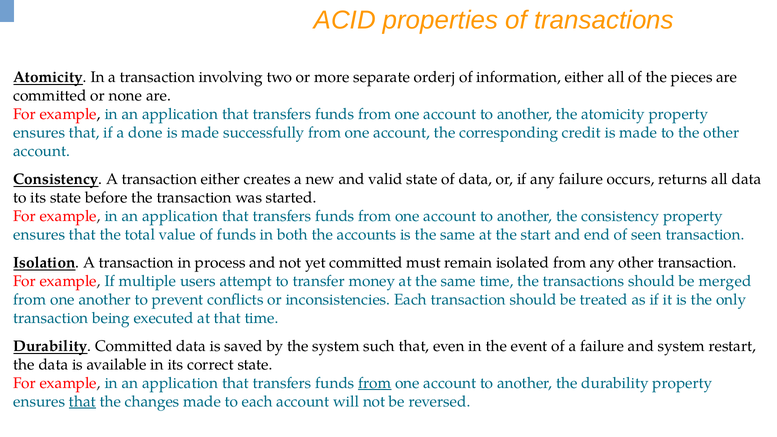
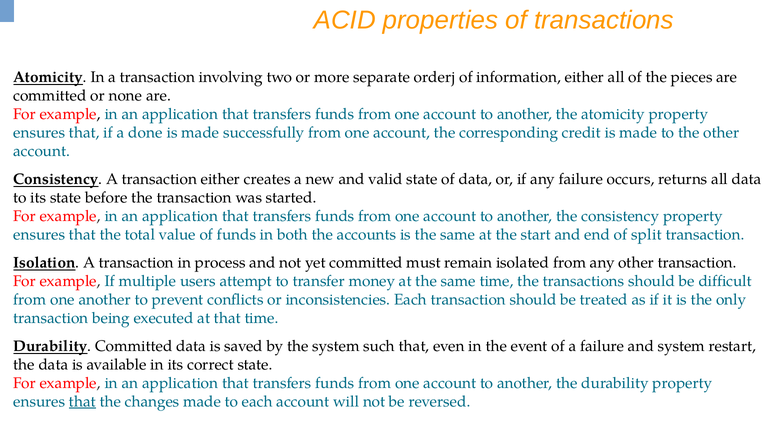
seen: seen -> split
merged: merged -> difficult
from at (375, 383) underline: present -> none
